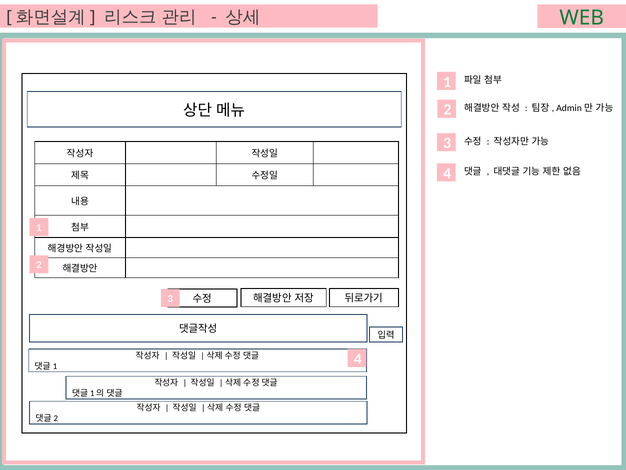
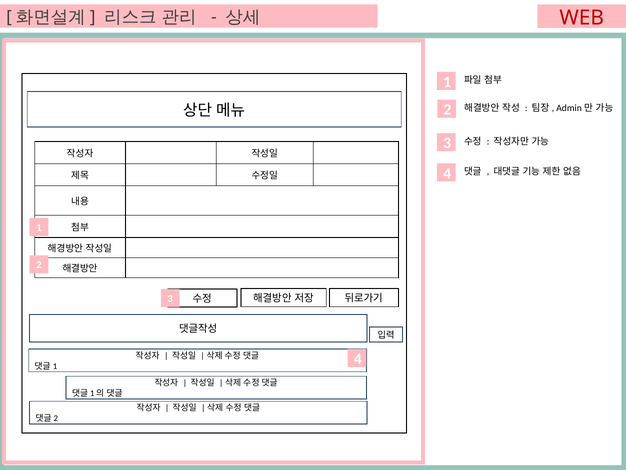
WEB colour: green -> red
